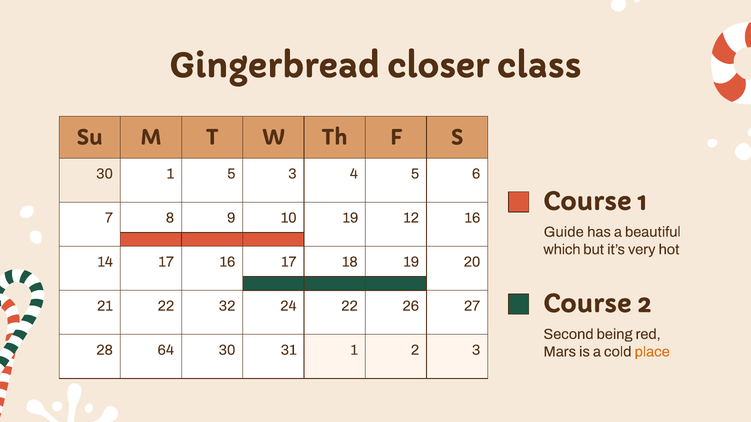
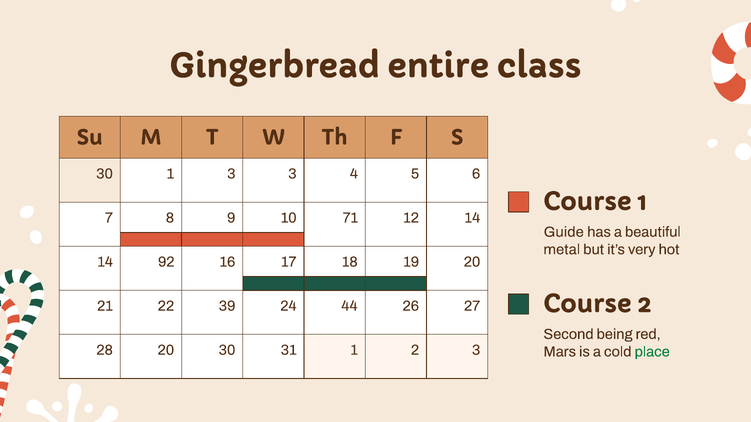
closer: closer -> entire
1 5: 5 -> 3
10 19: 19 -> 71
12 16: 16 -> 14
which: which -> metal
14 17: 17 -> 92
32: 32 -> 39
24 22: 22 -> 44
28 64: 64 -> 20
place colour: orange -> green
